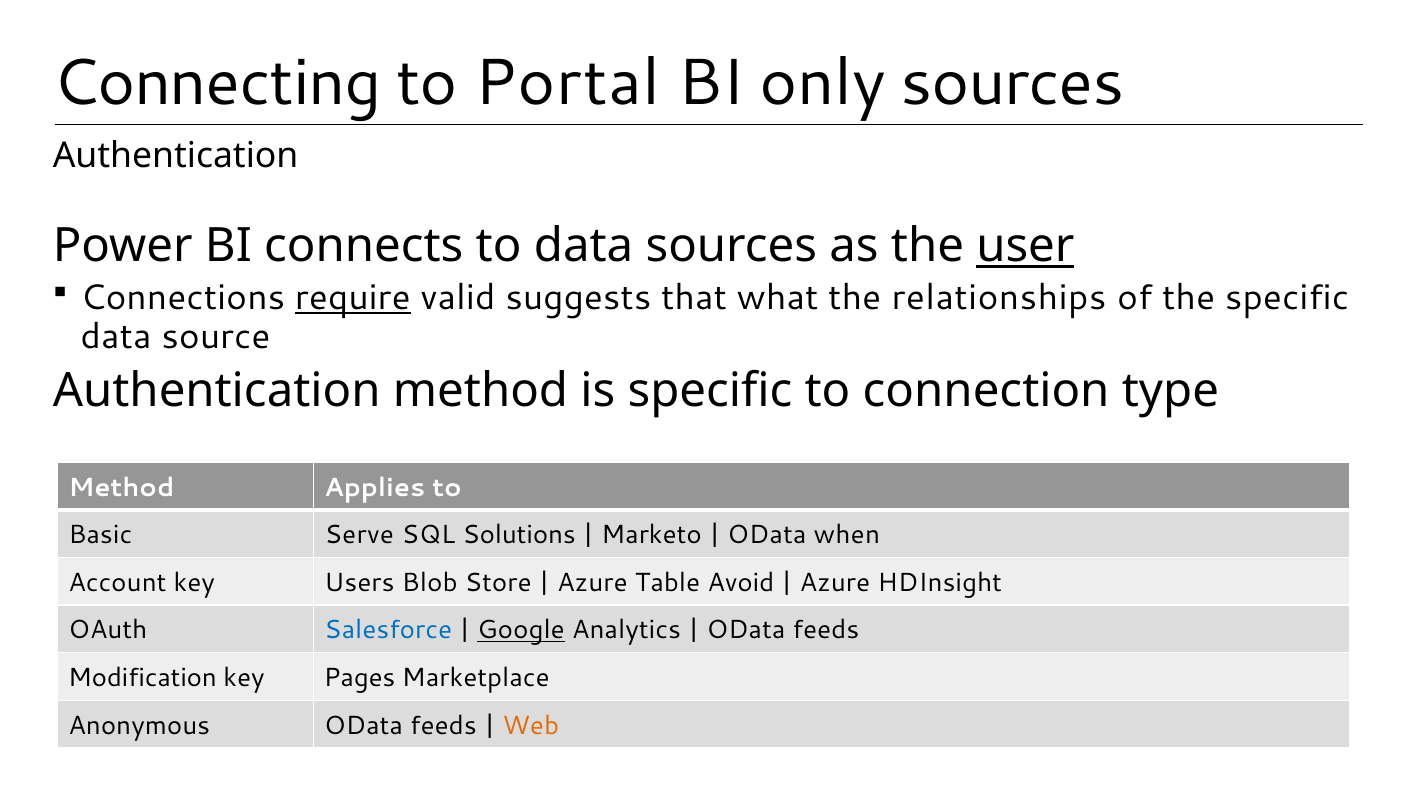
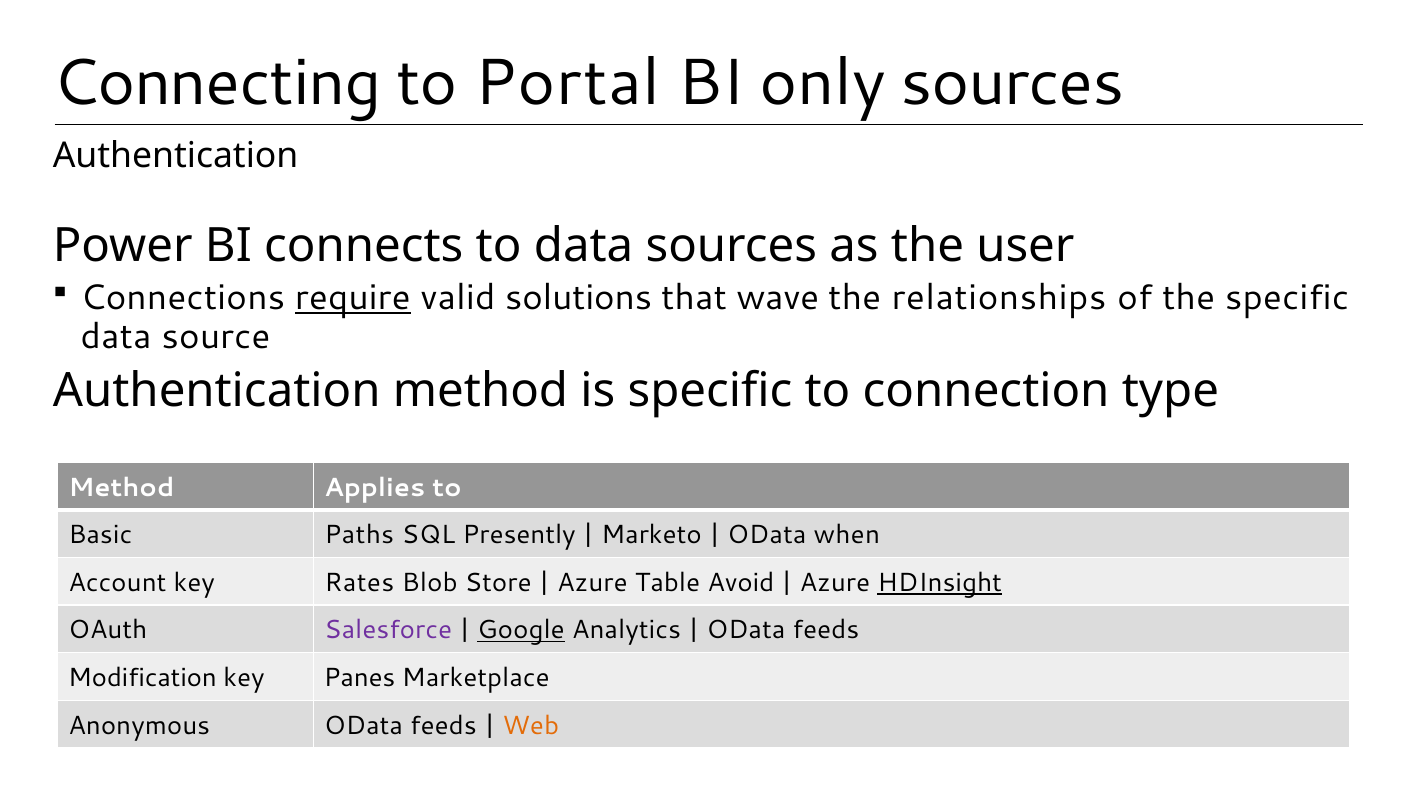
user underline: present -> none
suggests: suggests -> solutions
what: what -> wave
Serve: Serve -> Paths
Solutions: Solutions -> Presently
Users: Users -> Rates
HDInsight underline: none -> present
Salesforce colour: blue -> purple
Pages: Pages -> Panes
